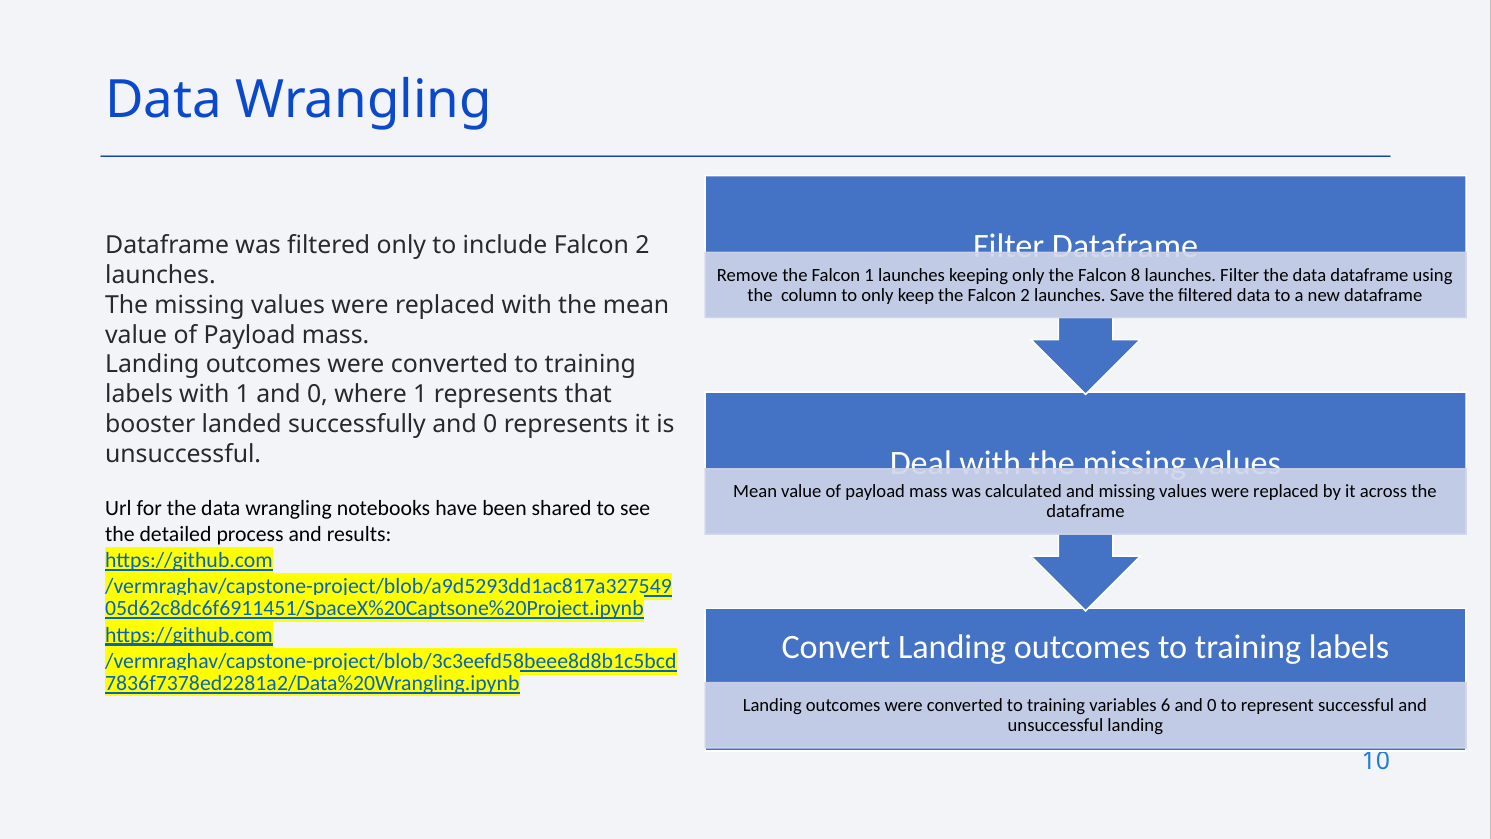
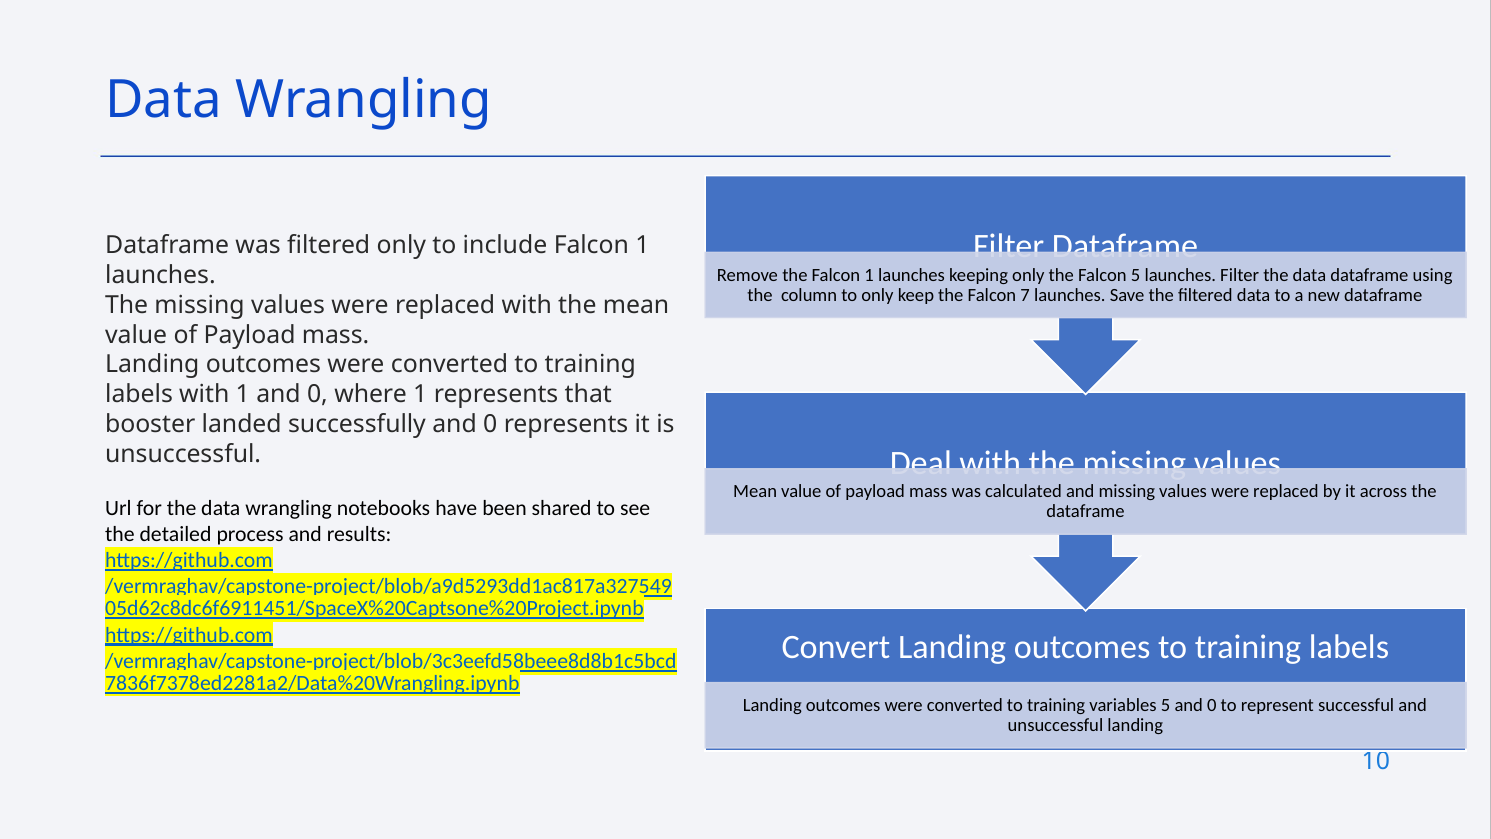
include Falcon 2: 2 -> 1
Falcon 8: 8 -> 5
the Falcon 2: 2 -> 7
6 at (1165, 705): 6 -> 5
